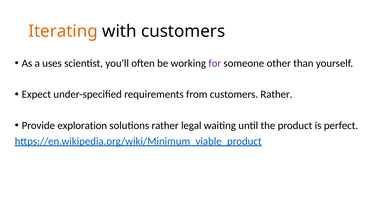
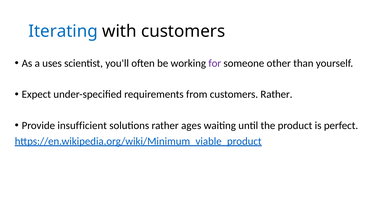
Iterating colour: orange -> blue
exploration: exploration -> insufficient
legal: legal -> ages
